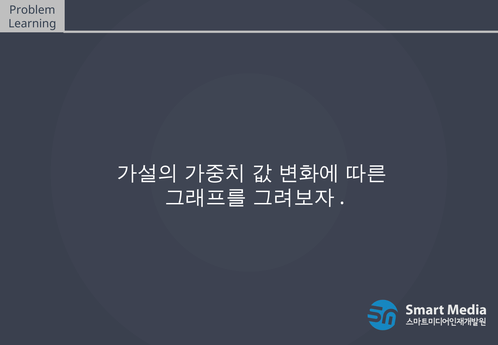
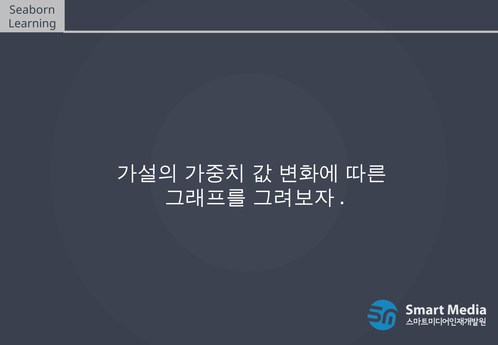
Problem: Problem -> Seaborn
